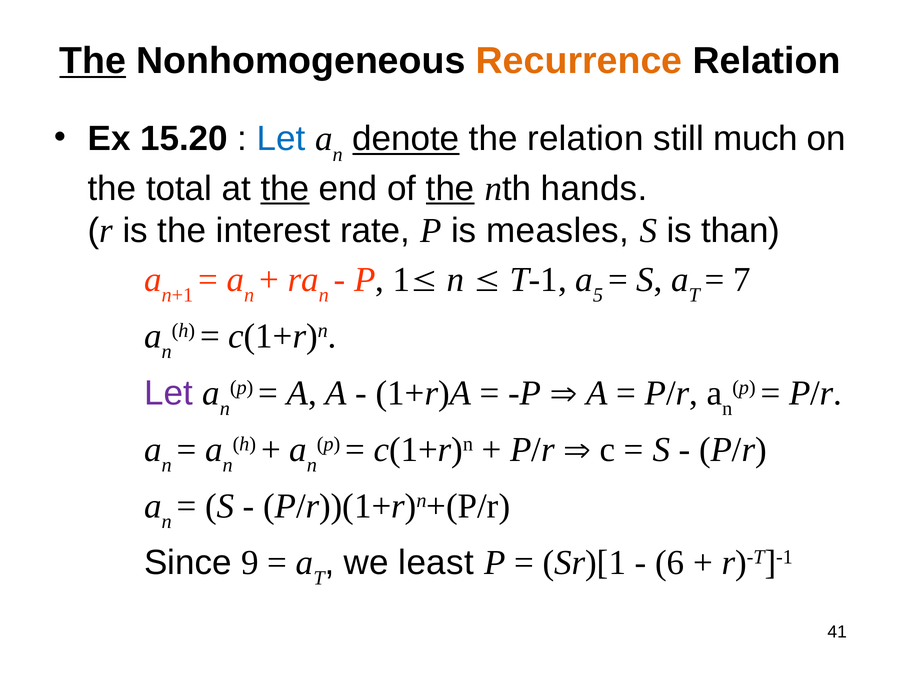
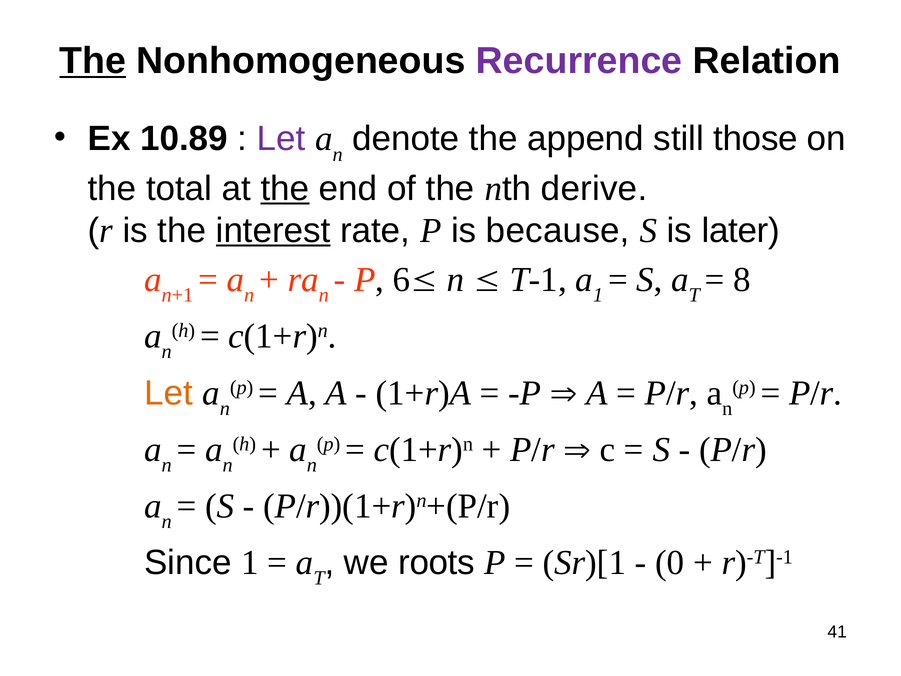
Recurrence colour: orange -> purple
15.20: 15.20 -> 10.89
Let at (281, 139) colour: blue -> purple
denote underline: present -> none
the relation: relation -> append
much: much -> those
the at (450, 188) underline: present -> none
hands: hands -> derive
interest underline: none -> present
measles: measles -> because
than: than -> later
1: 1 -> 6
a 5: 5 -> 1
7: 7 -> 8
Let at (168, 393) colour: purple -> orange
Since 9: 9 -> 1
least: least -> roots
6: 6 -> 0
